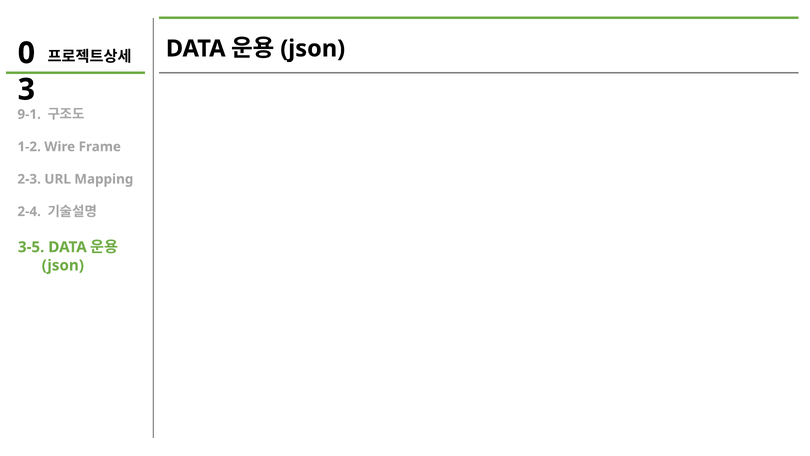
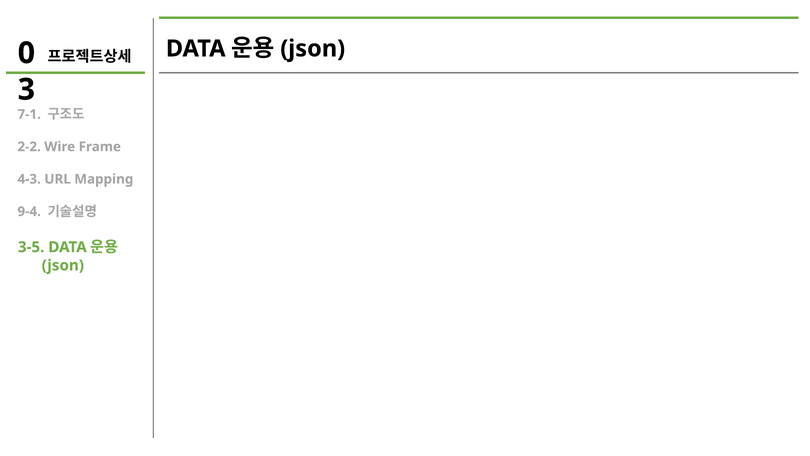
9-1: 9-1 -> 7-1
1-2: 1-2 -> 2-2
2-3: 2-3 -> 4-3
2-4: 2-4 -> 9-4
